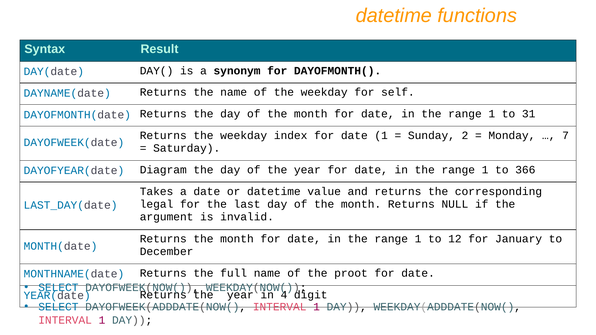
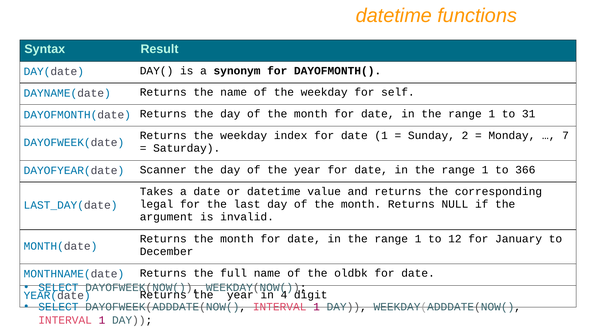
Diagram: Diagram -> Scanner
proot: proot -> oldbk
